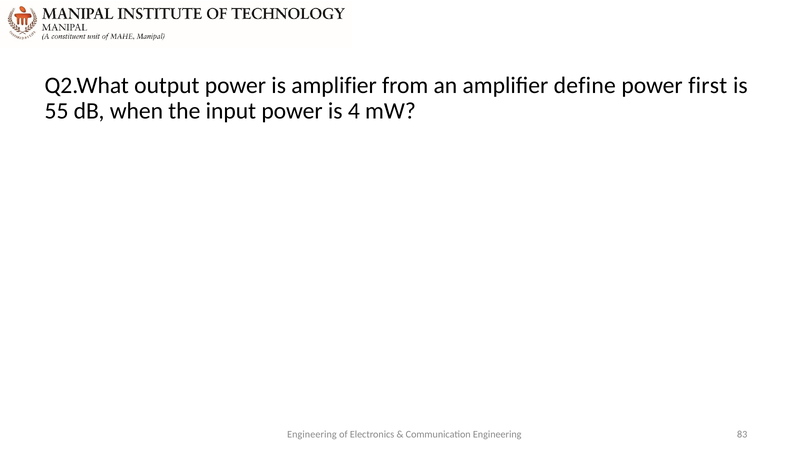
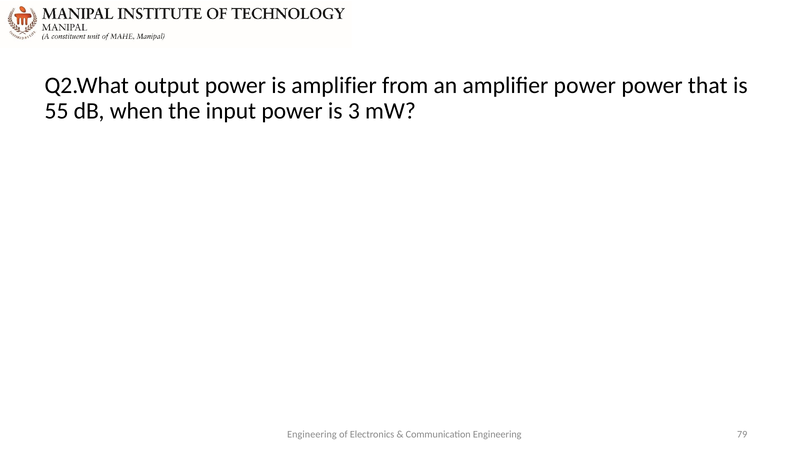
amplifier define: define -> power
first: first -> that
4: 4 -> 3
83: 83 -> 79
